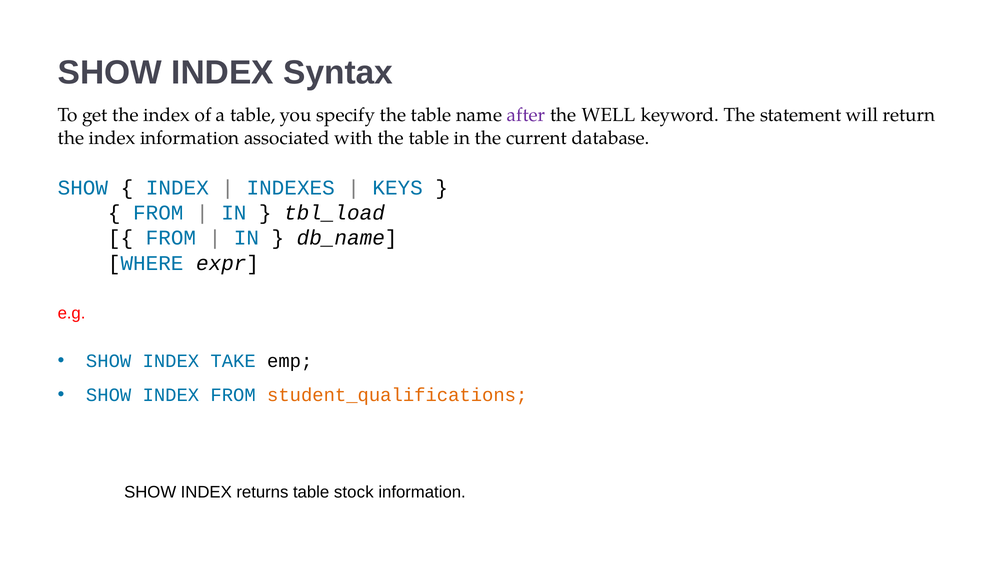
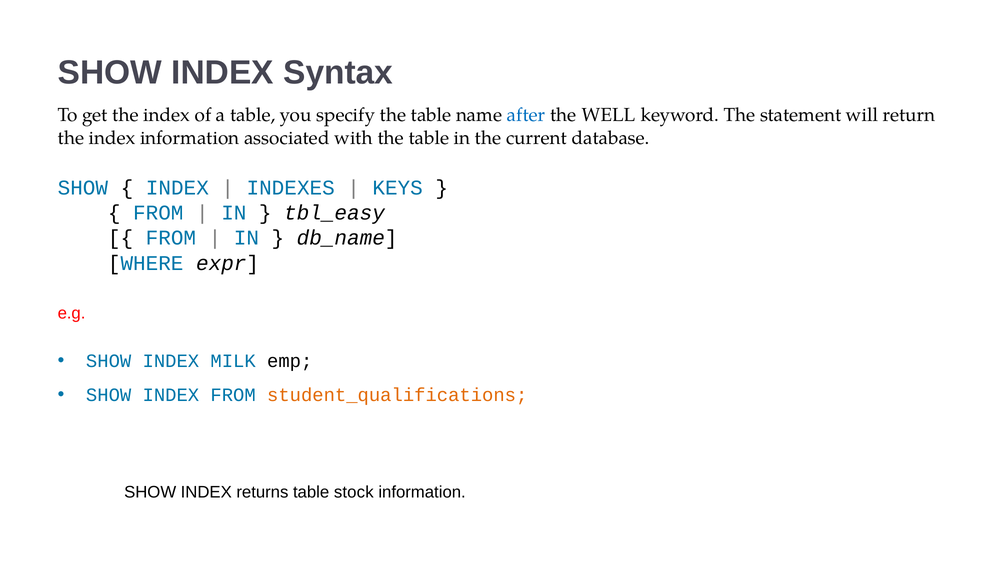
after colour: purple -> blue
tbl_load: tbl_load -> tbl_easy
TAKE: TAKE -> MILK
